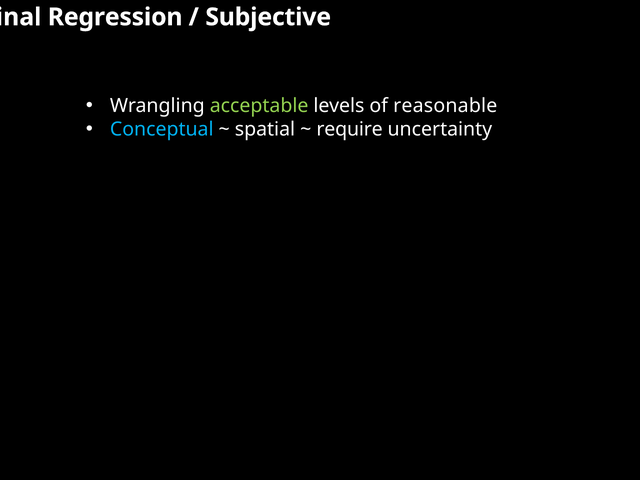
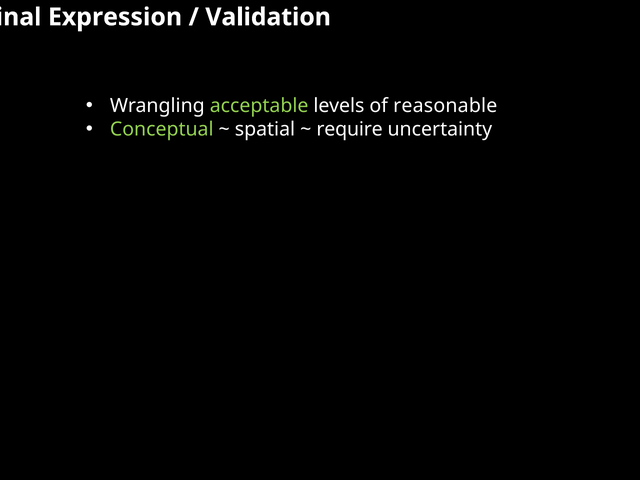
Regression: Regression -> Expression
Subjective: Subjective -> Validation
Conceptual colour: light blue -> light green
